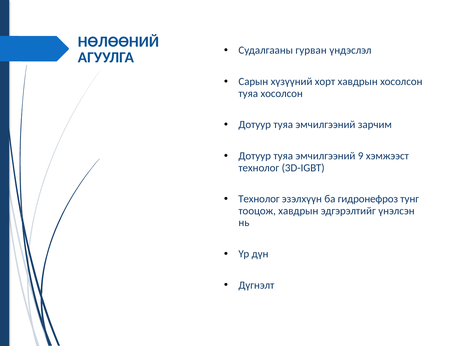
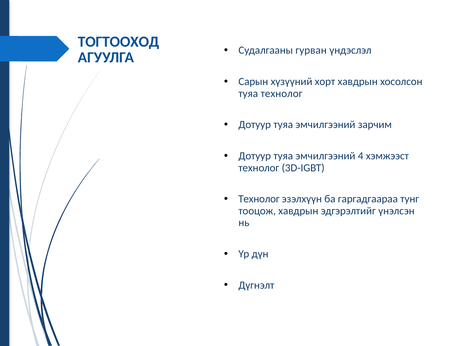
НӨЛӨӨНИЙ: НӨЛӨӨНИЙ -> ТОГТООХОД
туяа хосолсон: хосолсон -> технолог
9: 9 -> 4
гидронефроз: гидронефроз -> гаргадгаараа
